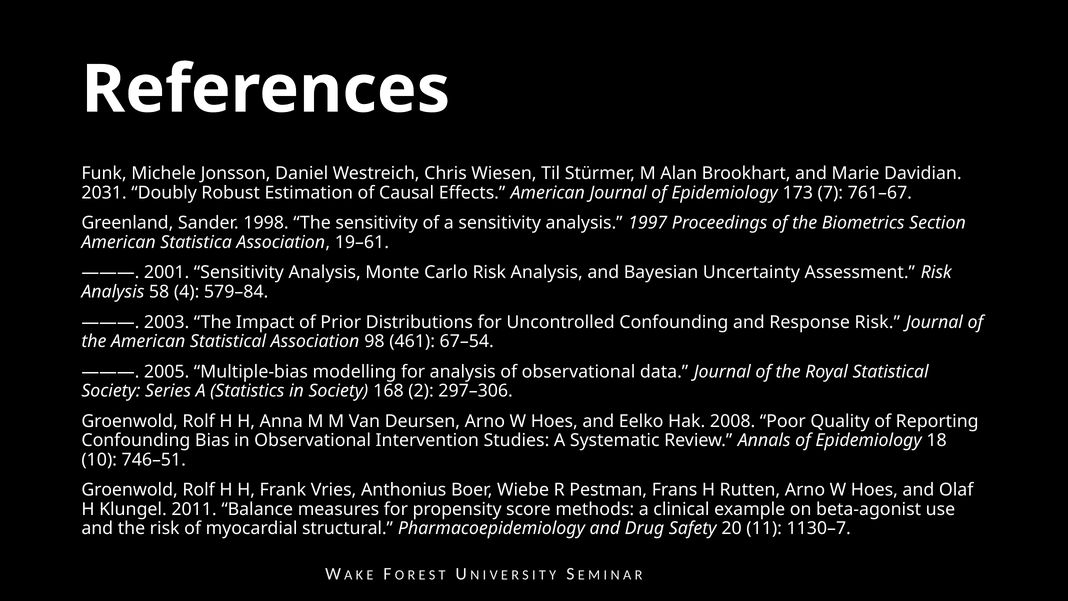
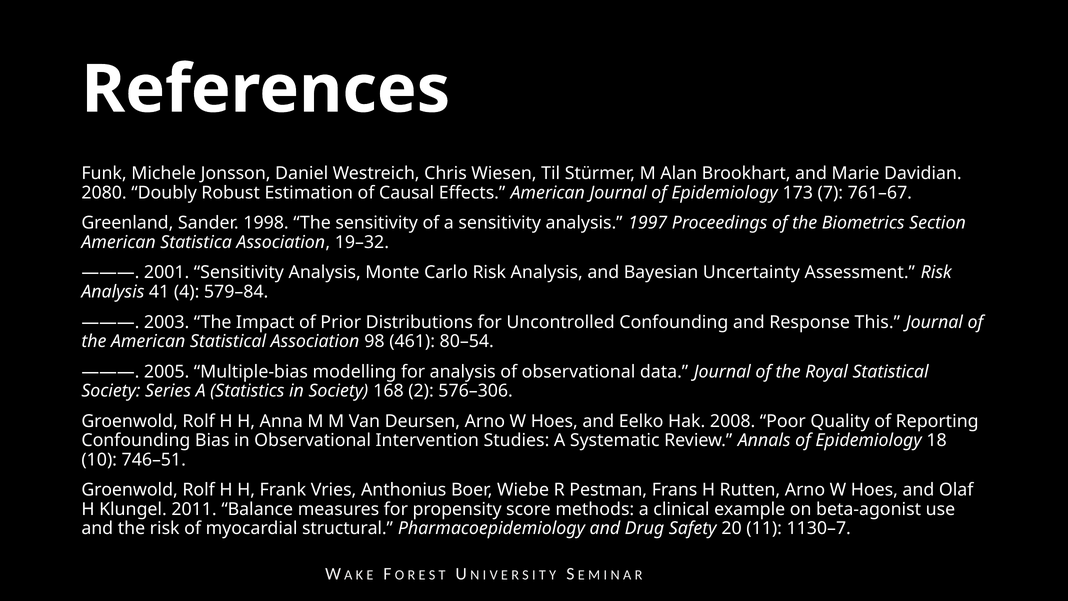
2031: 2031 -> 2080
19–61: 19–61 -> 19–32
58: 58 -> 41
Response Risk: Risk -> This
67–54: 67–54 -> 80–54
297–306: 297–306 -> 576–306
